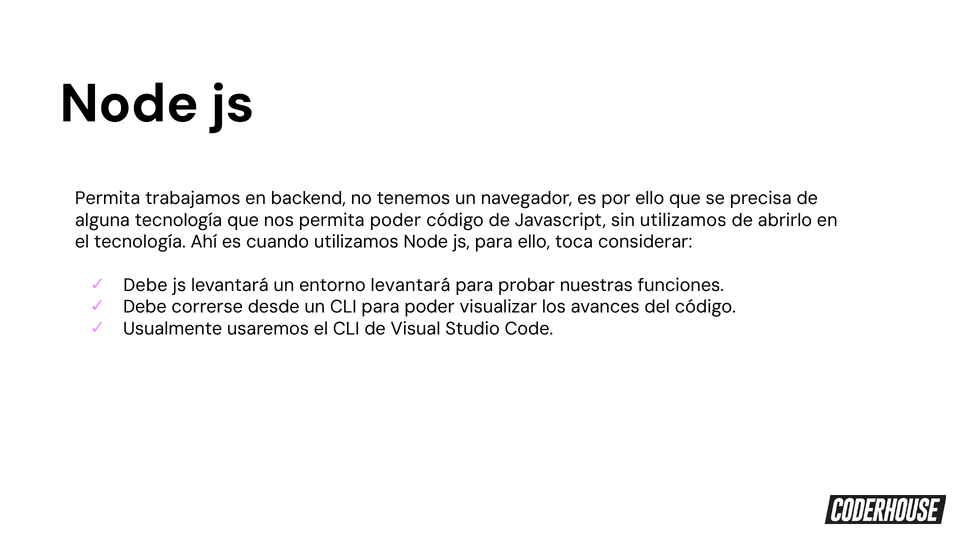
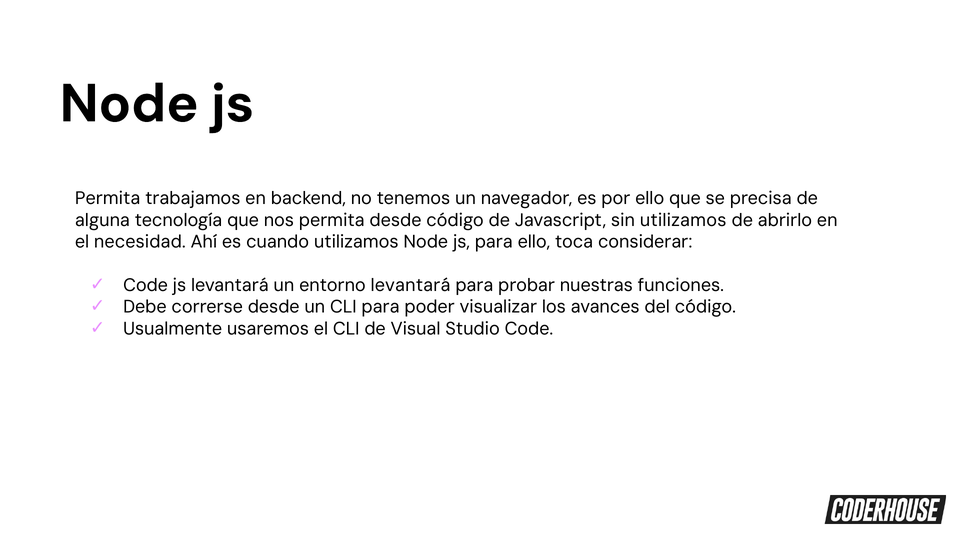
permita poder: poder -> desde
el tecnología: tecnología -> necesidad
Debe at (145, 285): Debe -> Code
